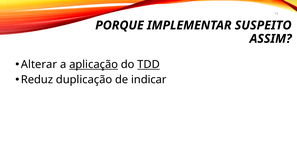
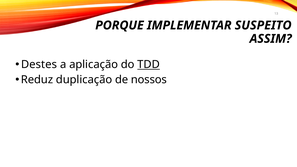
Alterar: Alterar -> Destes
aplicação underline: present -> none
indicar: indicar -> nossos
